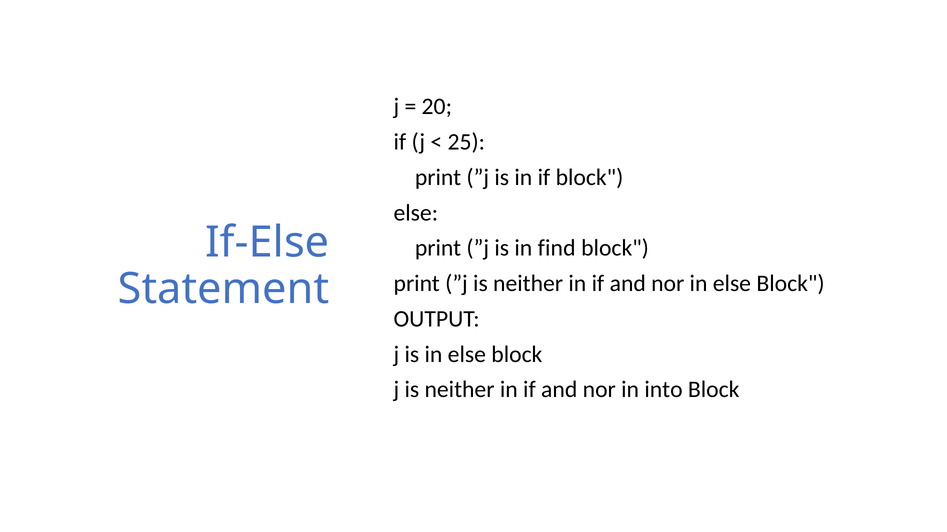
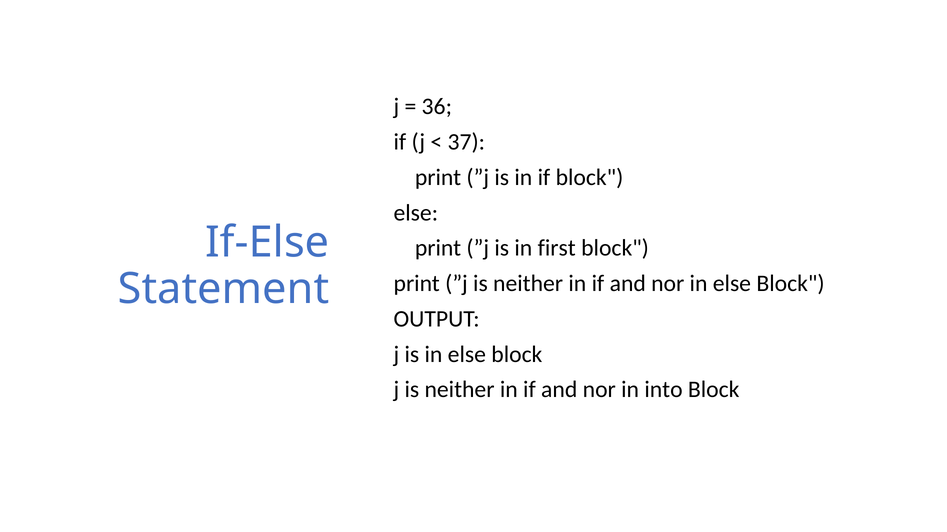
20: 20 -> 36
25: 25 -> 37
find: find -> first
